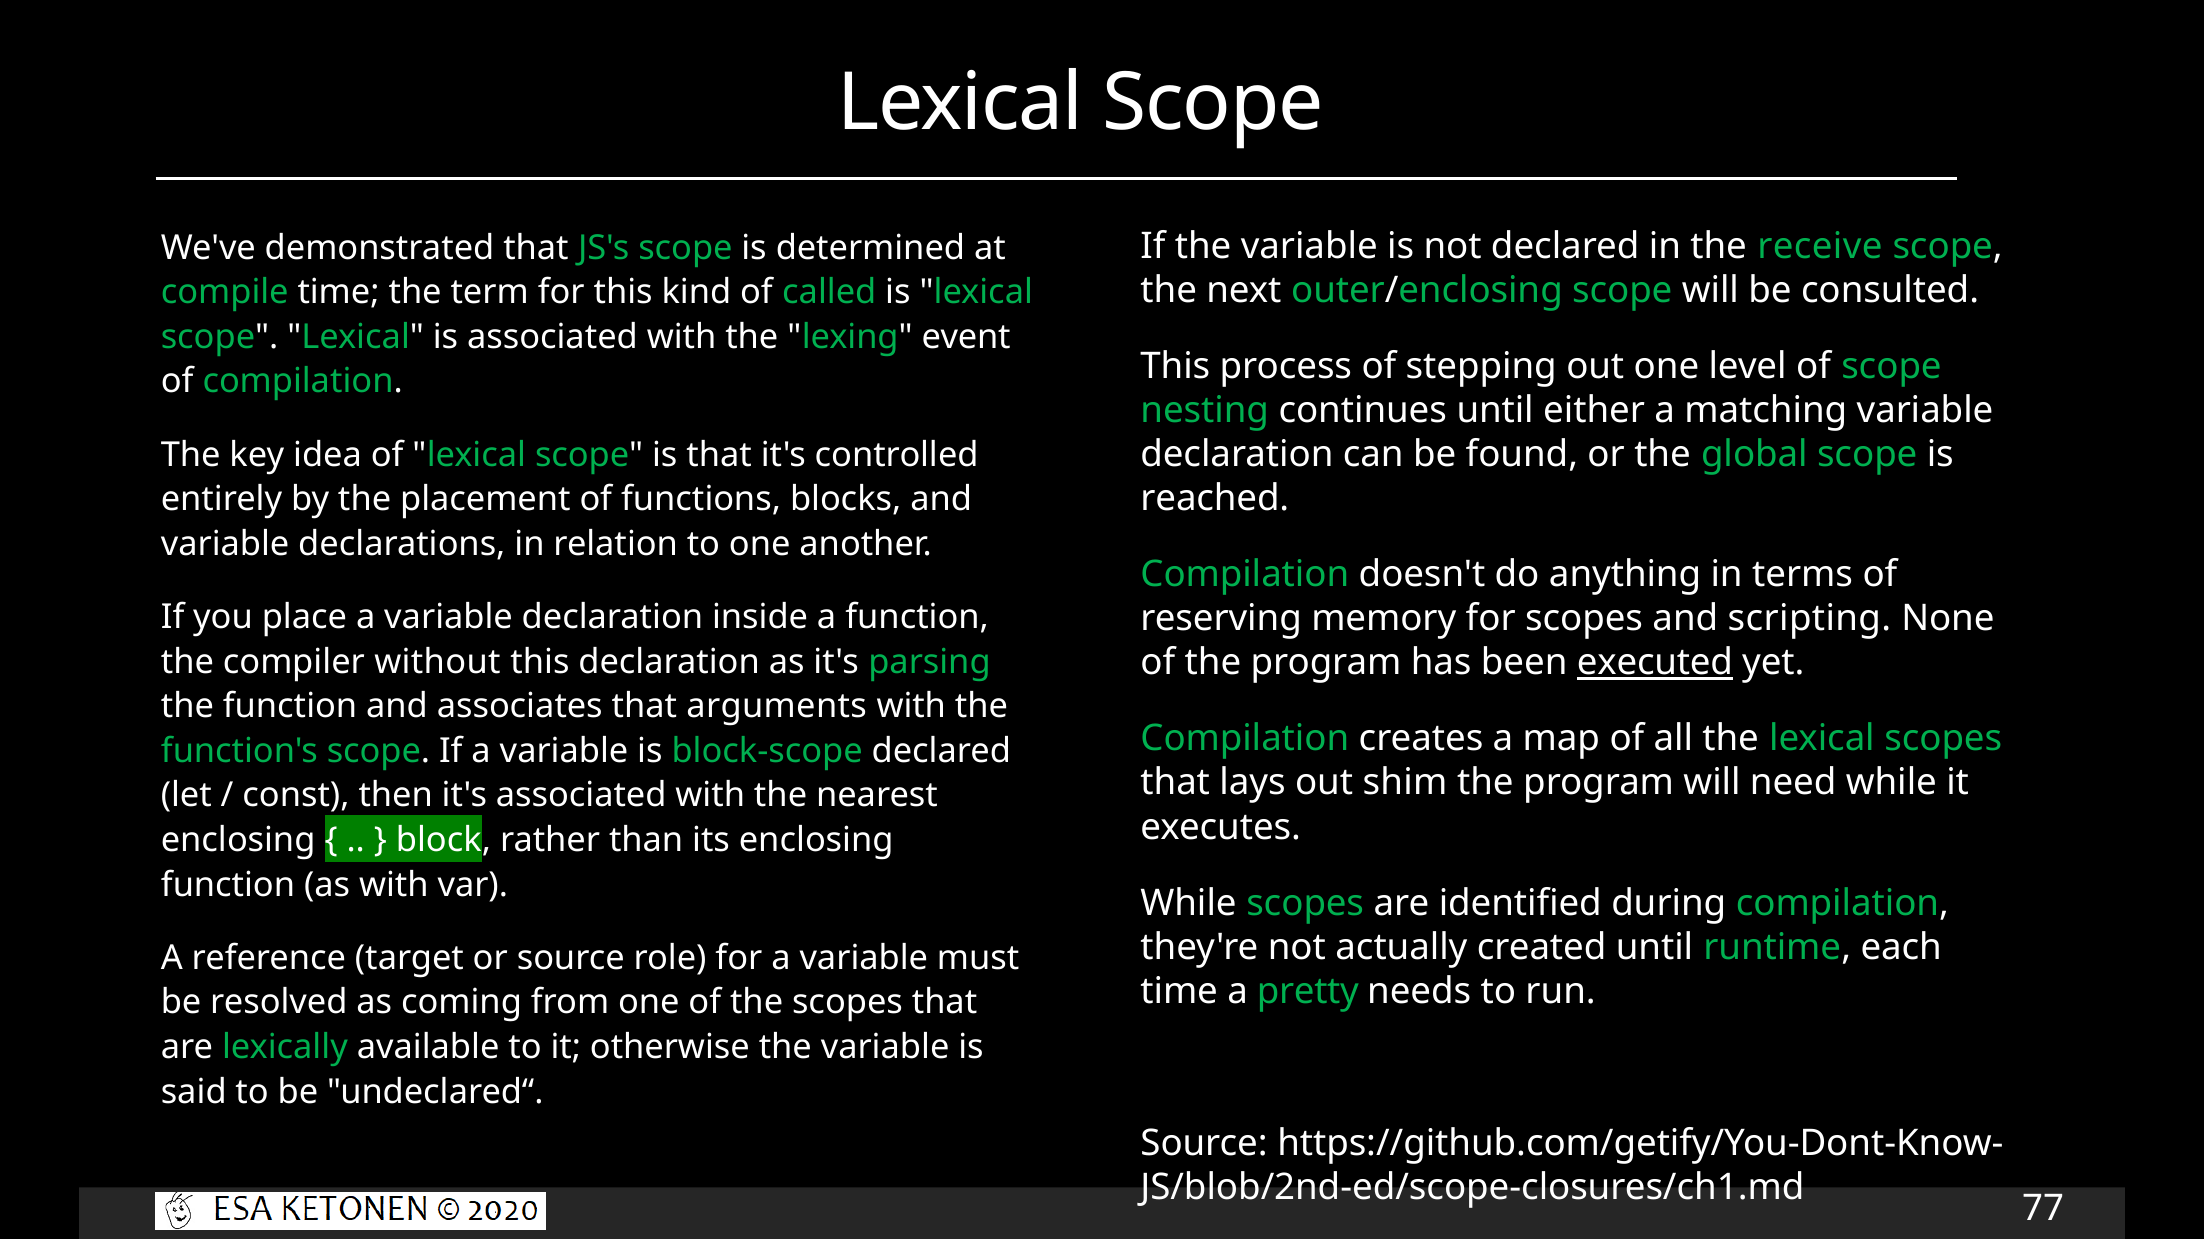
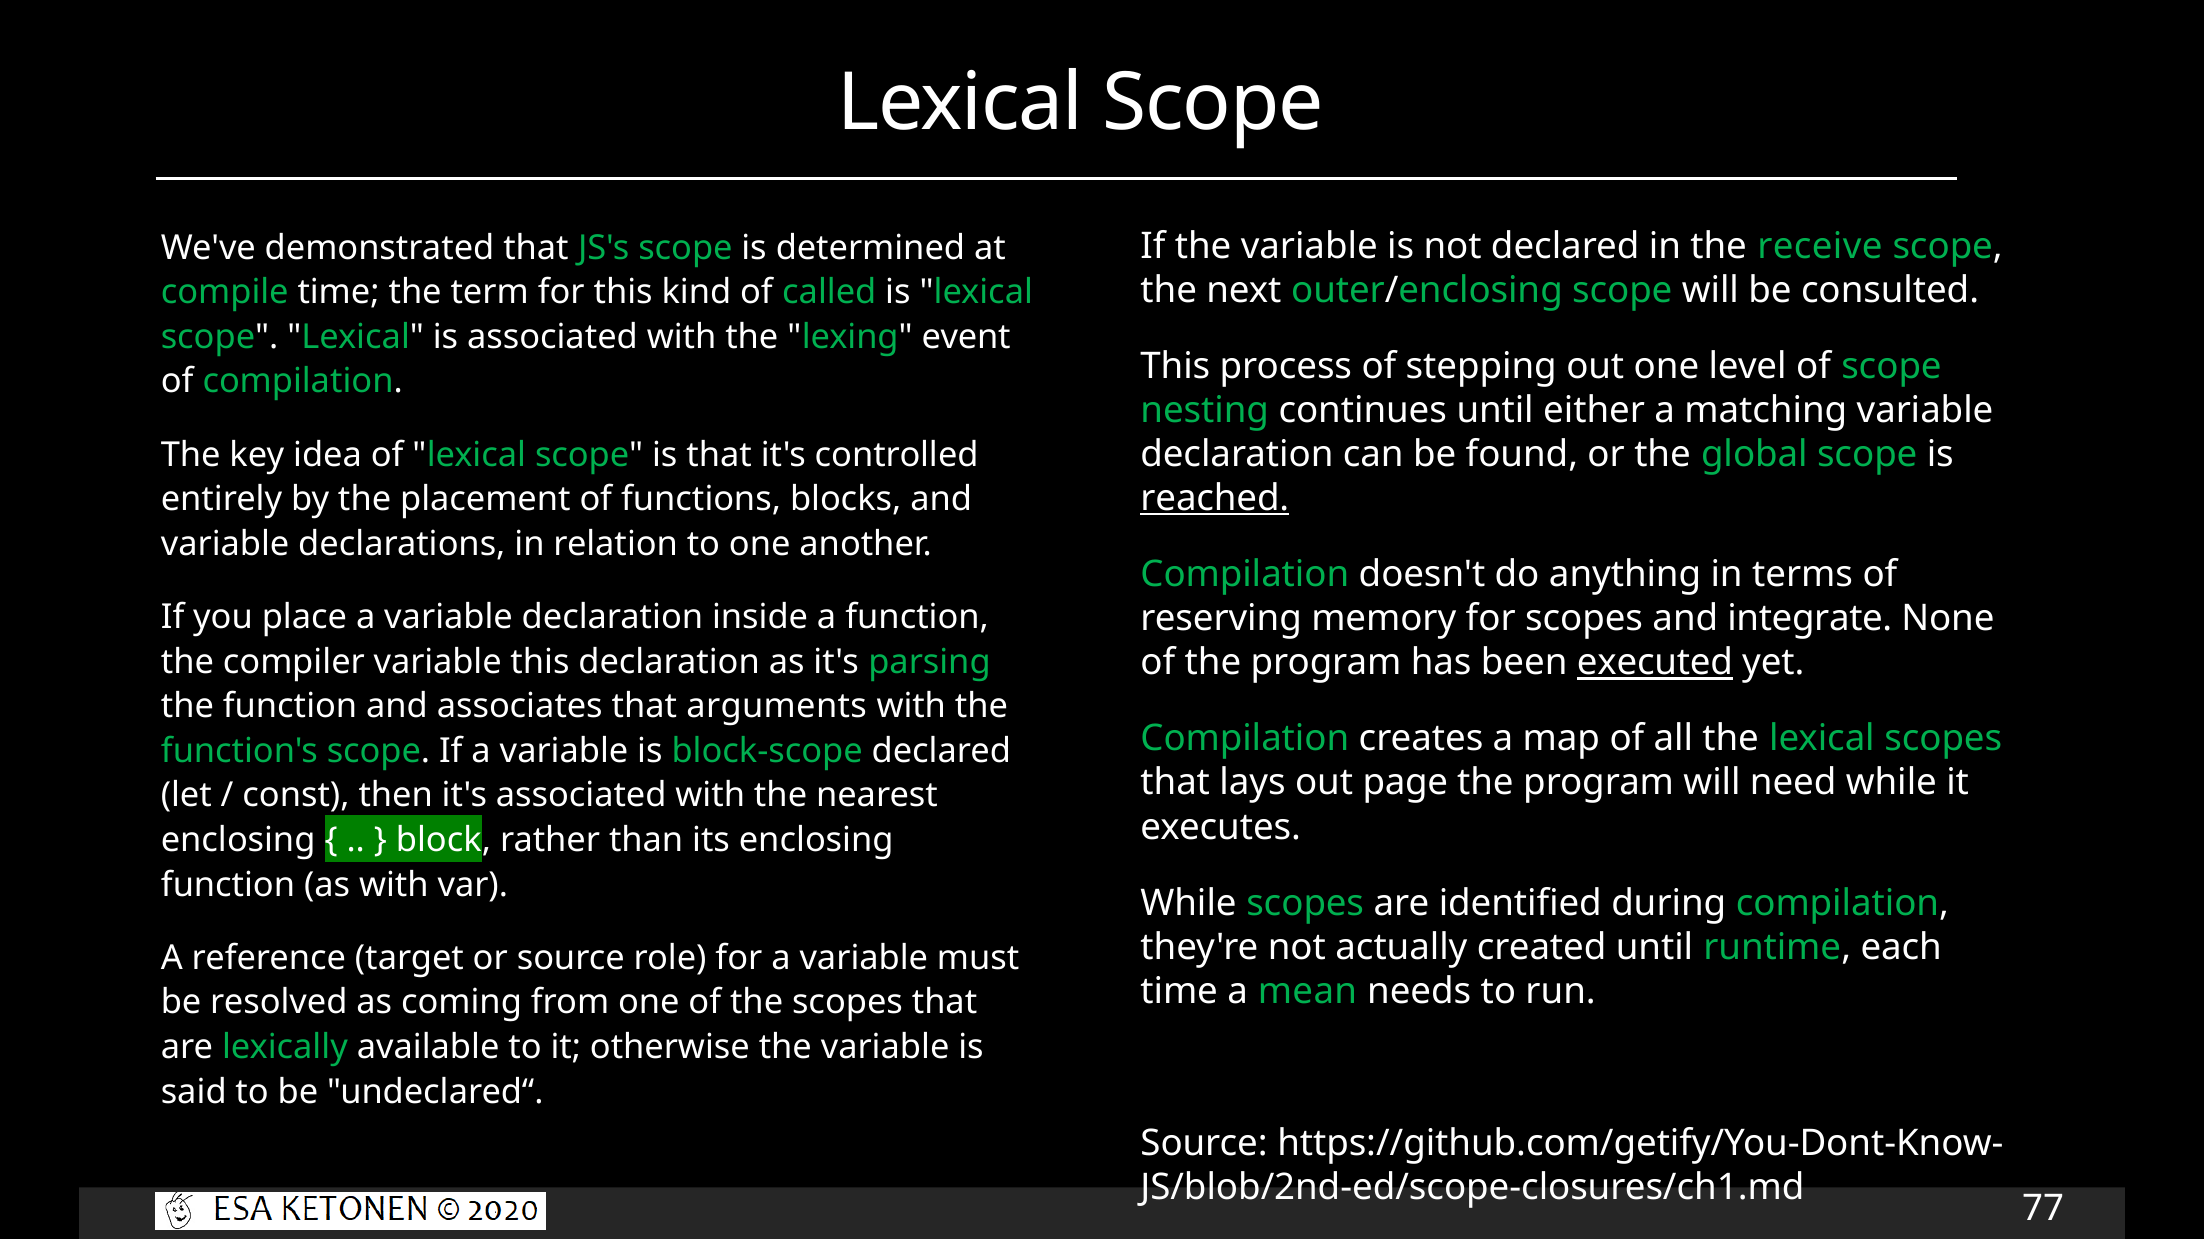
reached underline: none -> present
scripting: scripting -> integrate
compiler without: without -> variable
shim: shim -> page
pretty: pretty -> mean
